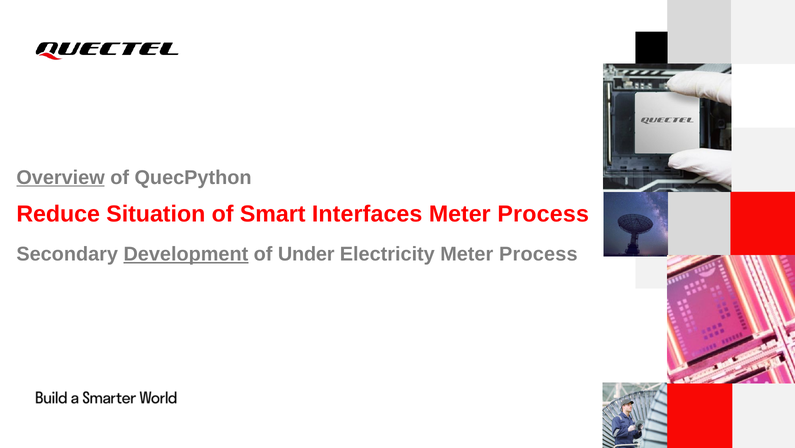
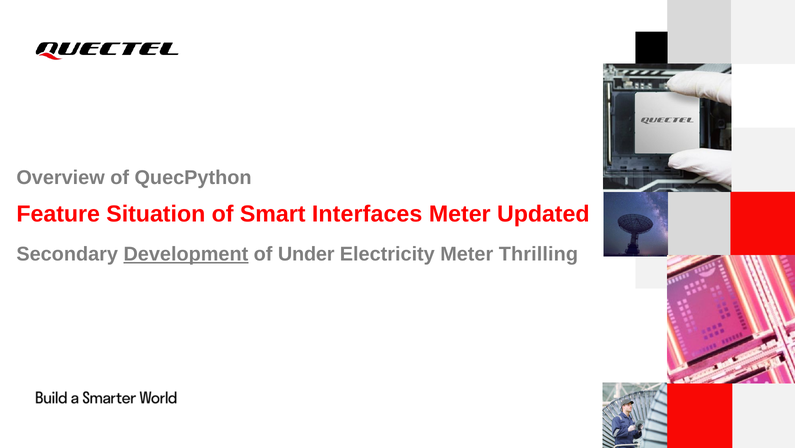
Overview underline: present -> none
Reduce: Reduce -> Feature
Process at (543, 214): Process -> Updated
Electricity Meter Process: Process -> Thrilling
